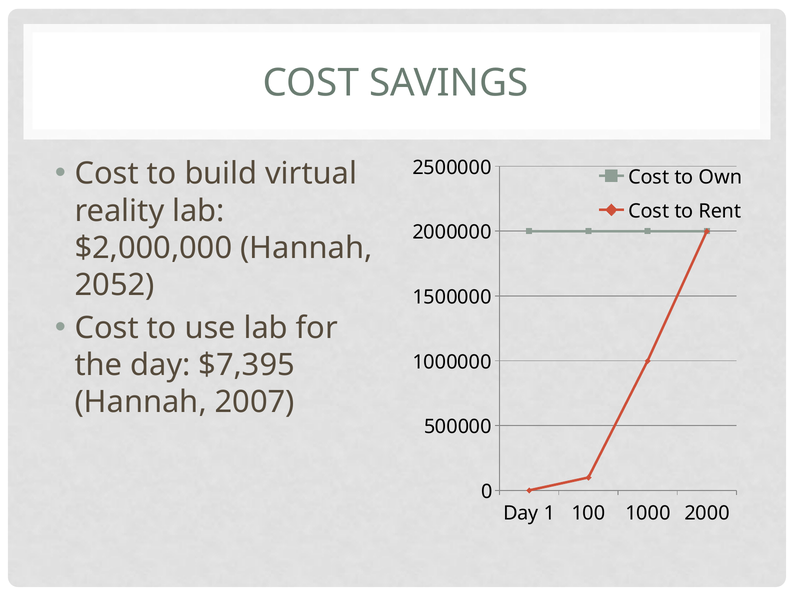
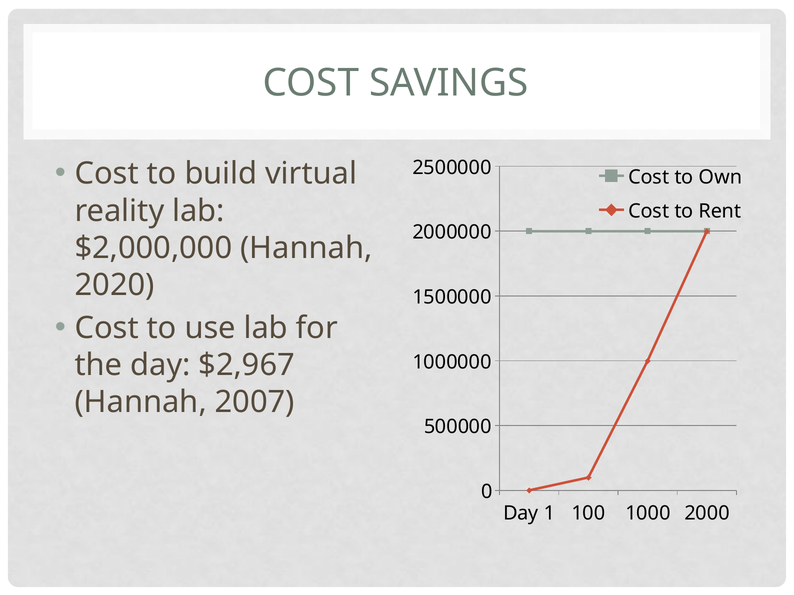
2052: 2052 -> 2020
$7,395: $7,395 -> $2,967
